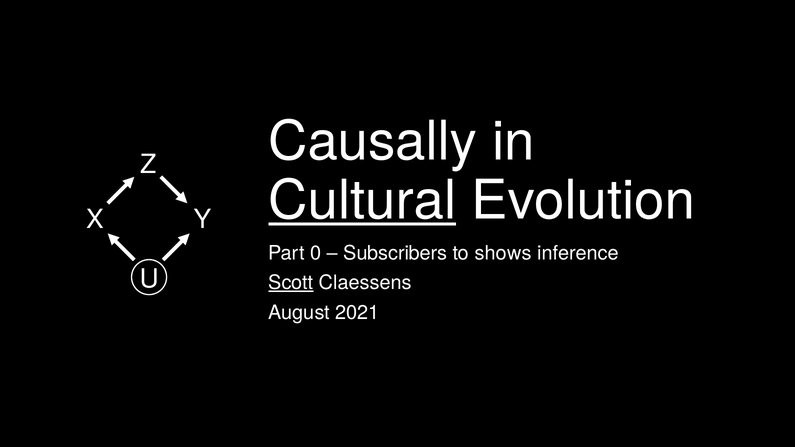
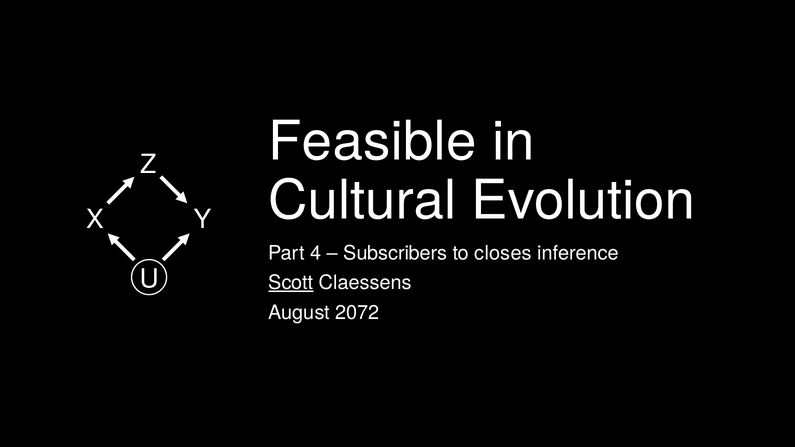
Causally: Causally -> Feasible
Cultural underline: present -> none
0: 0 -> 4
shows: shows -> closes
2021: 2021 -> 2072
